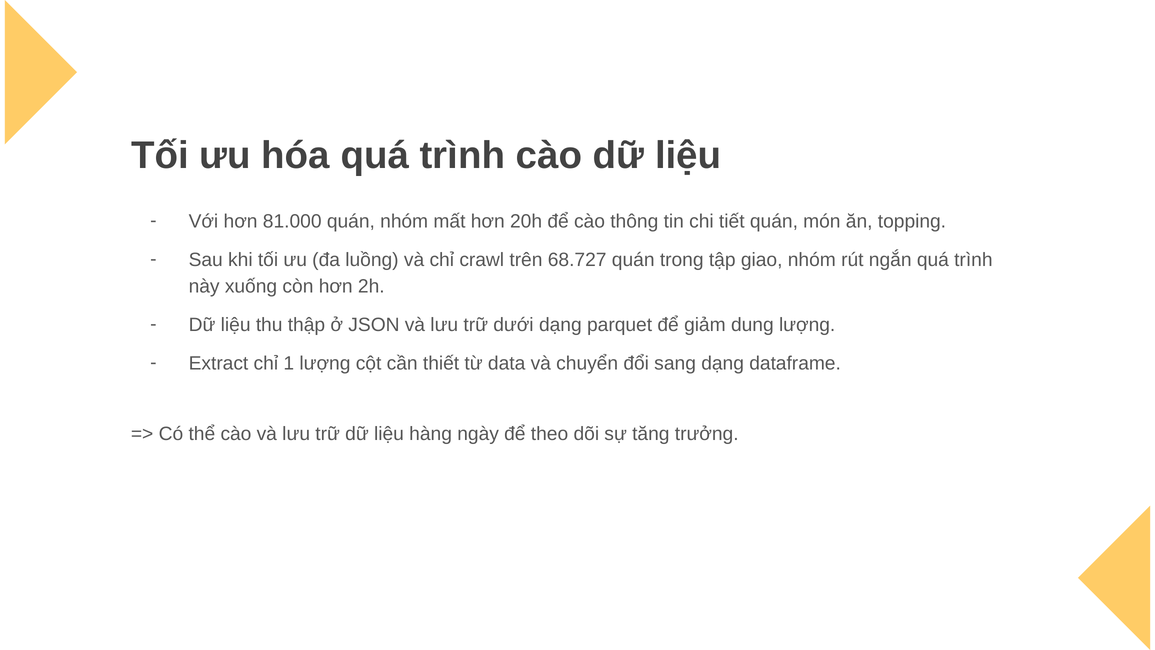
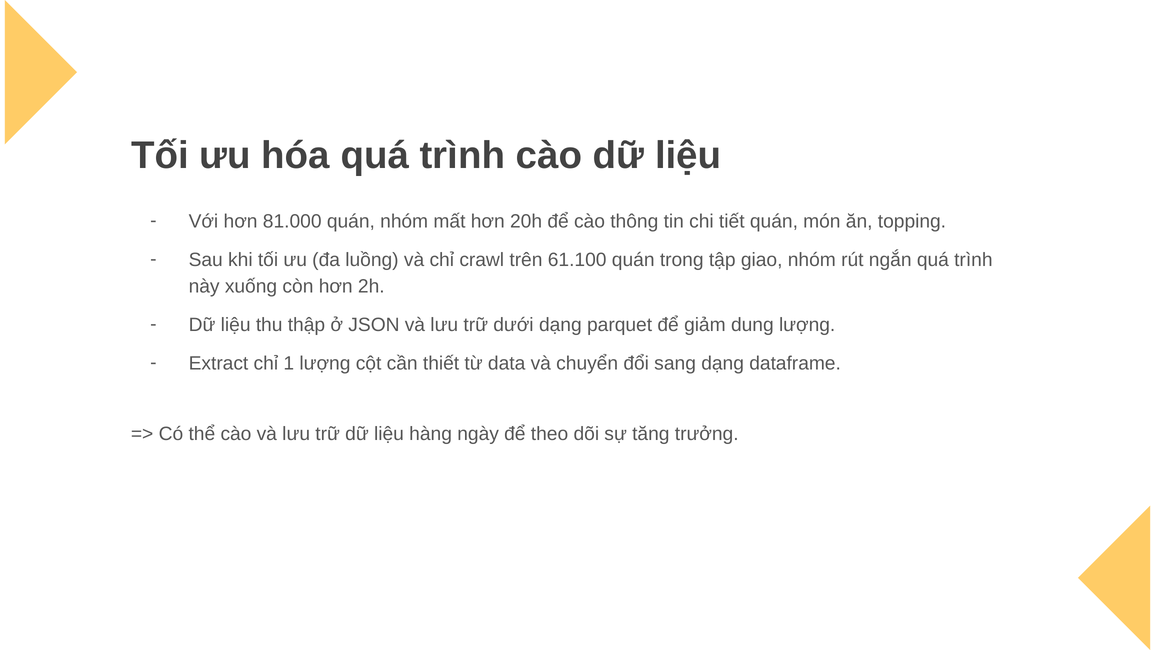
68.727: 68.727 -> 61.100
